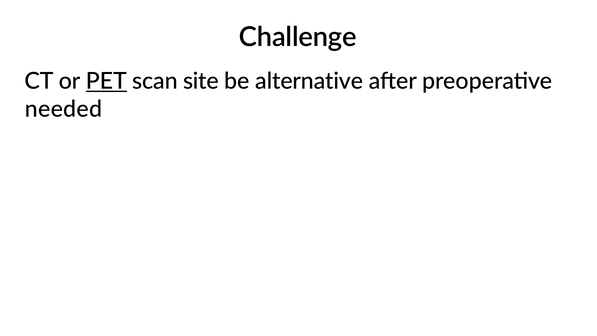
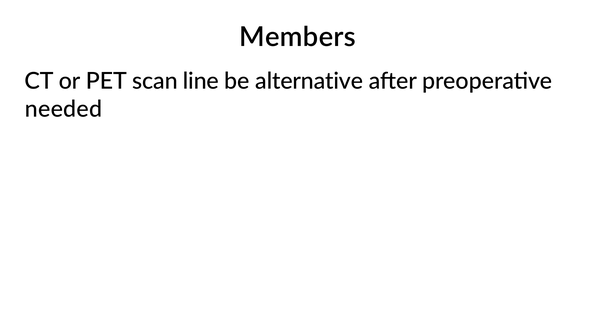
Challenge: Challenge -> Members
PET underline: present -> none
site: site -> line
